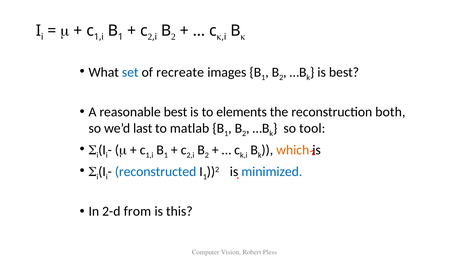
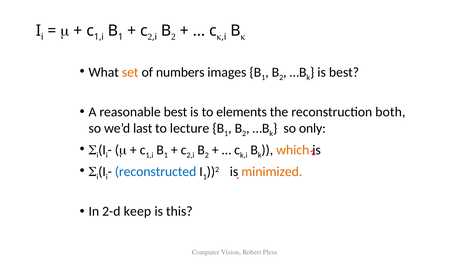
set colour: blue -> orange
recreate: recreate -> numbers
matlab: matlab -> lecture
tool: tool -> only
minimized colour: blue -> orange
from: from -> keep
